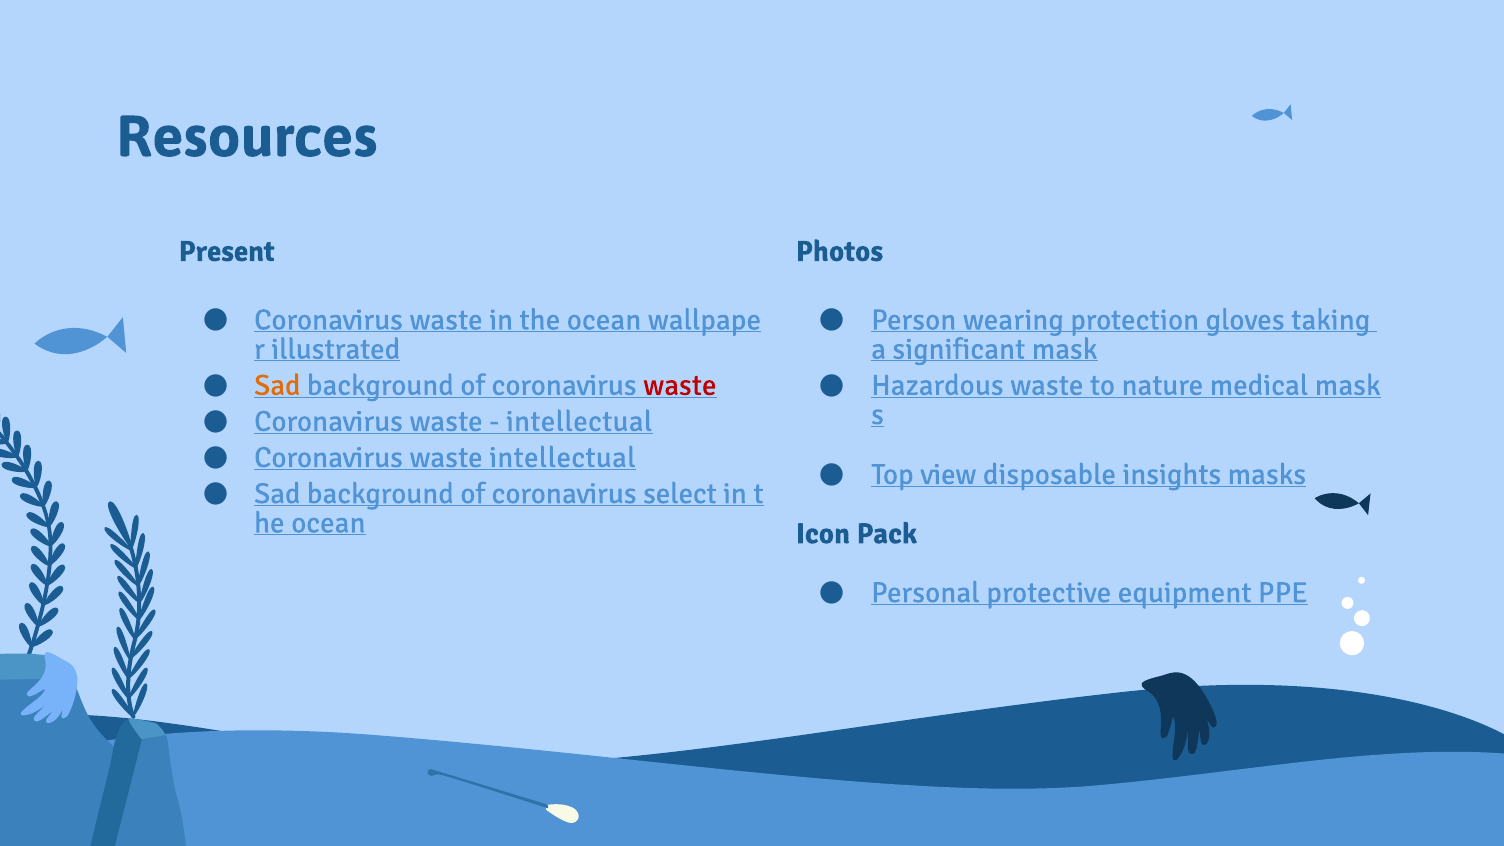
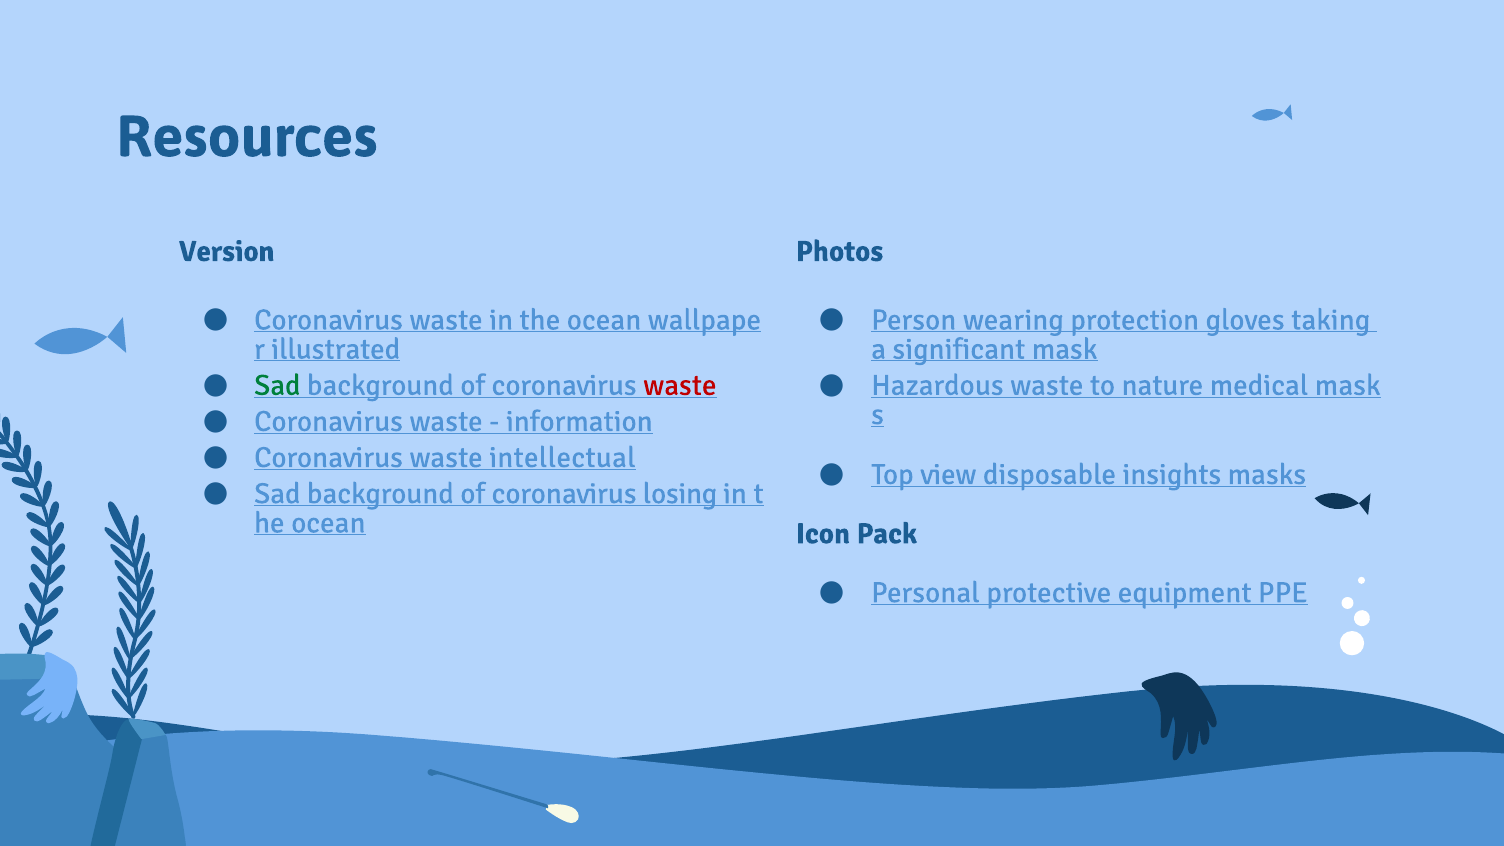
Present: Present -> Version
Sad at (277, 385) colour: orange -> green
intellectual at (579, 421): intellectual -> information
select: select -> losing
